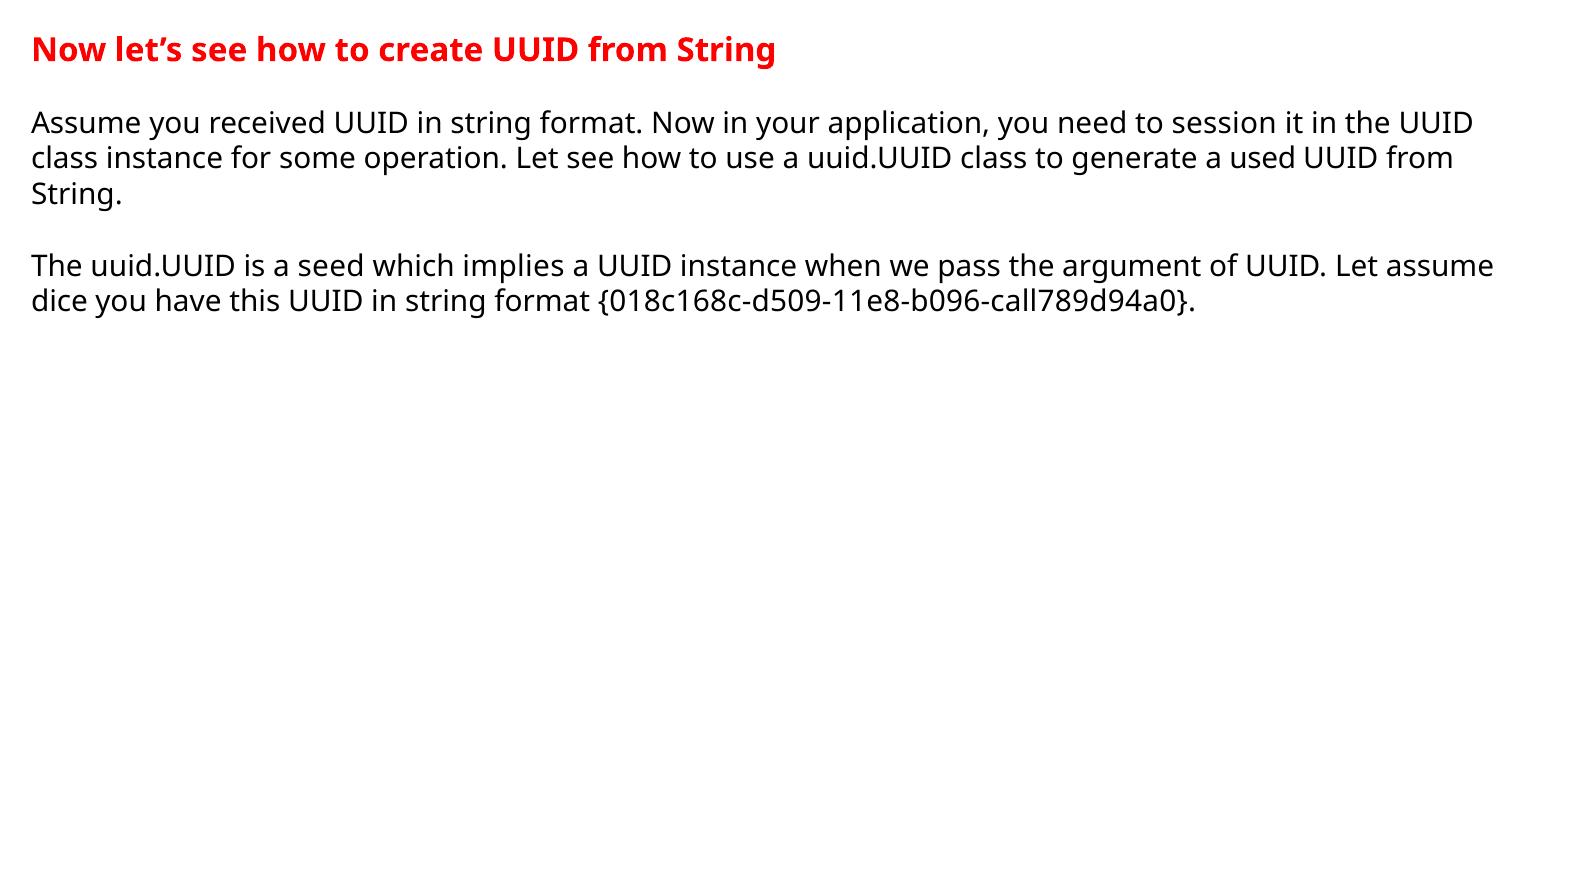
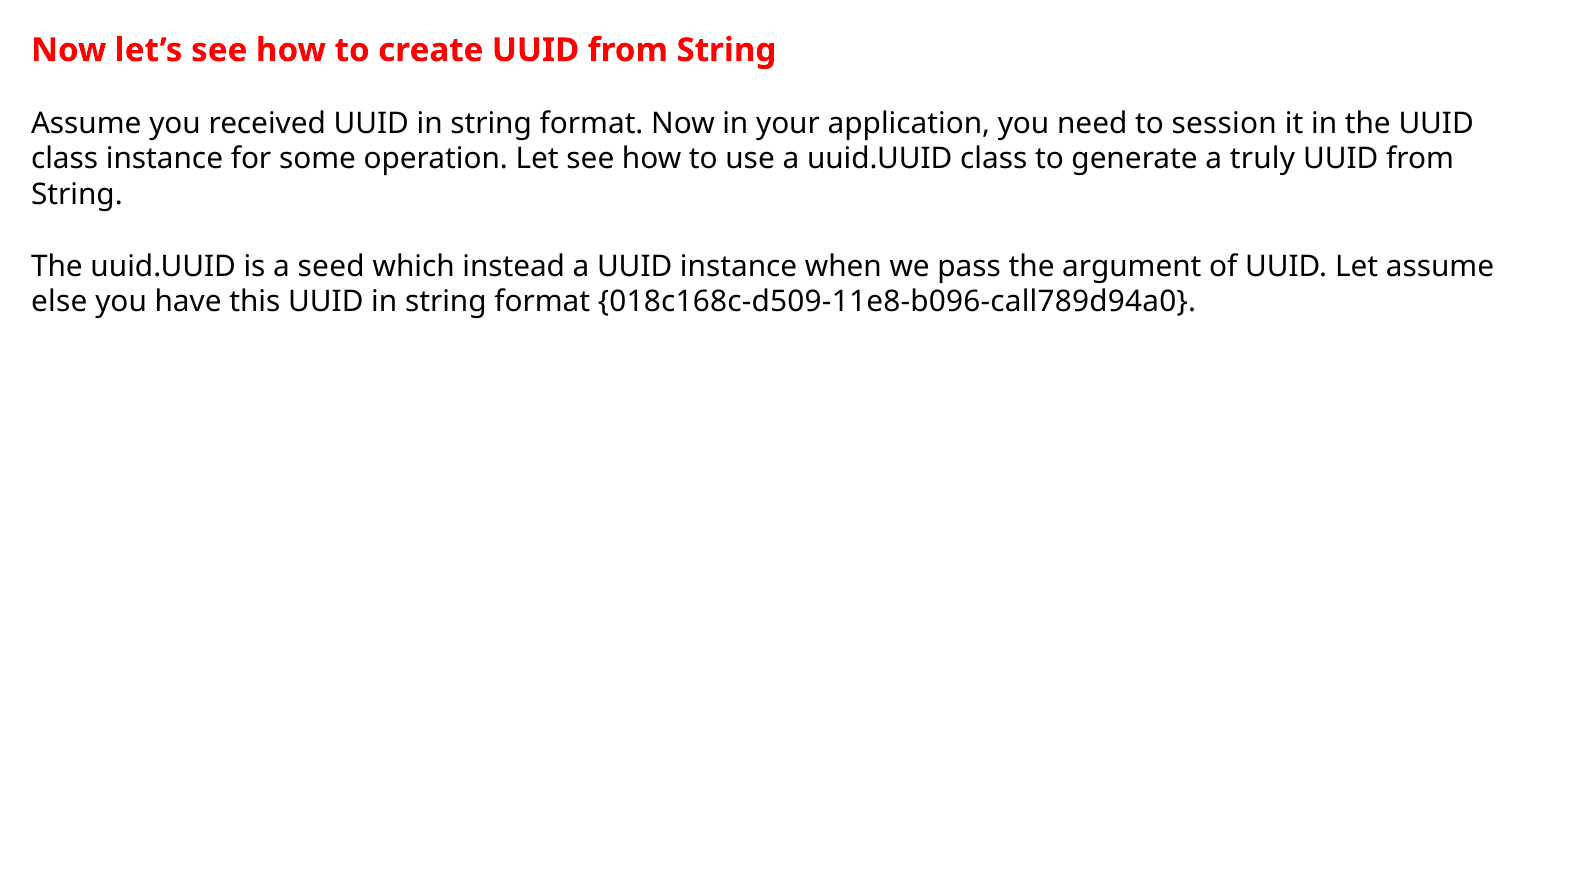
used: used -> truly
implies: implies -> instead
dice: dice -> else
